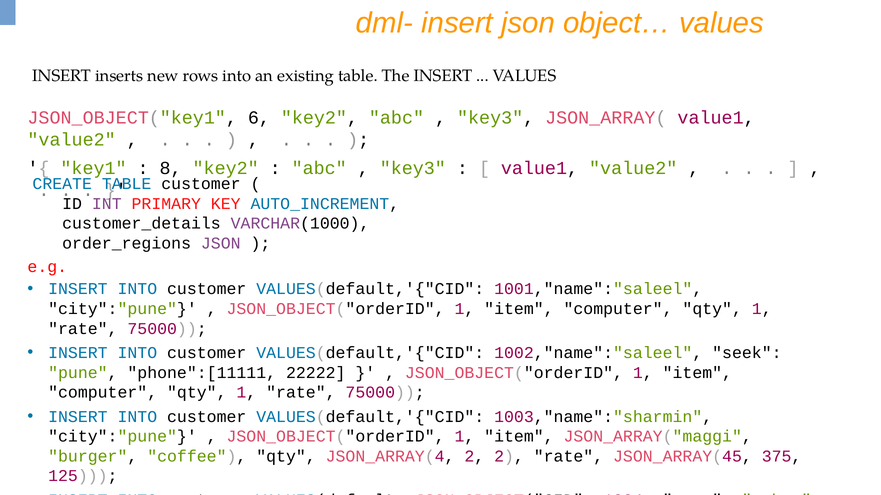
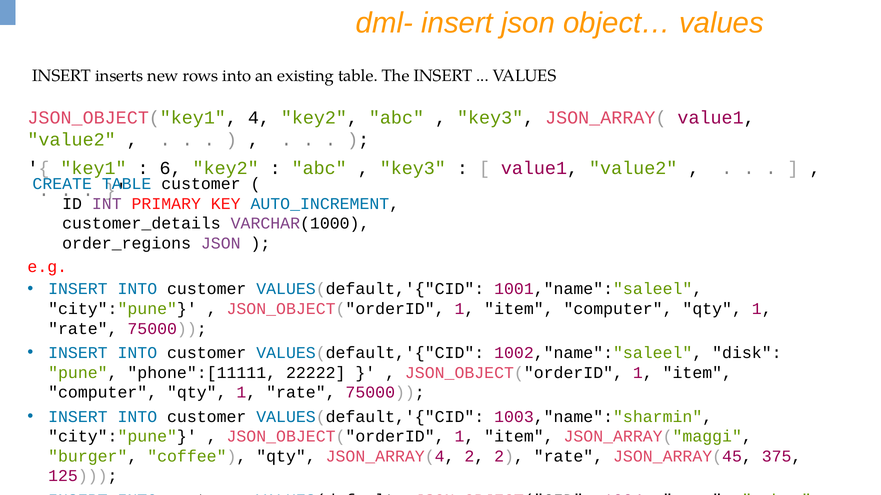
6: 6 -> 4
8: 8 -> 6
seek: seek -> disk
